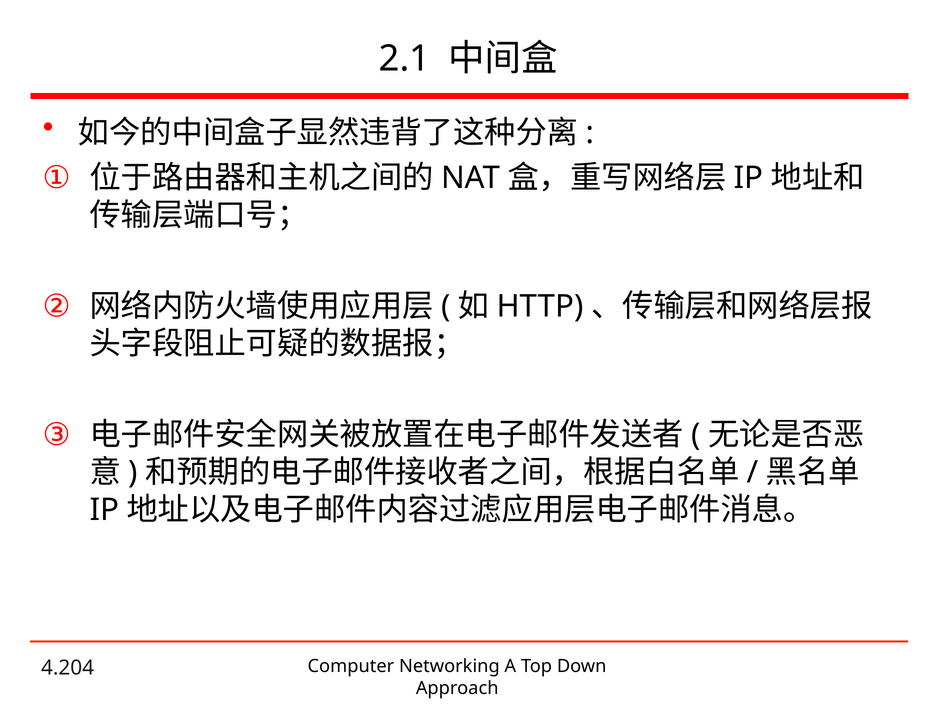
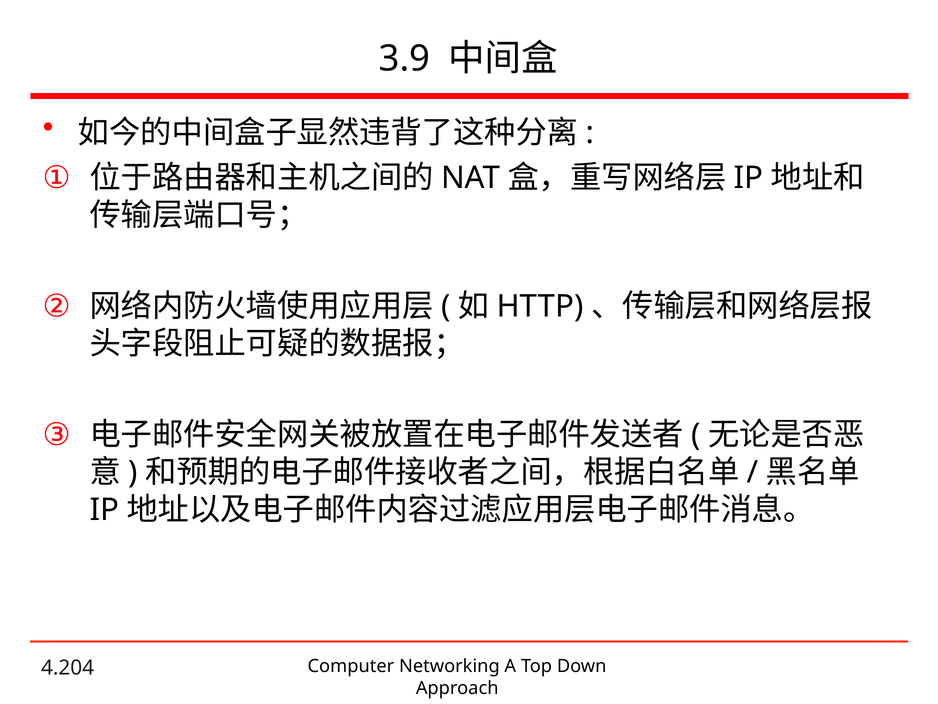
2.1: 2.1 -> 3.9
